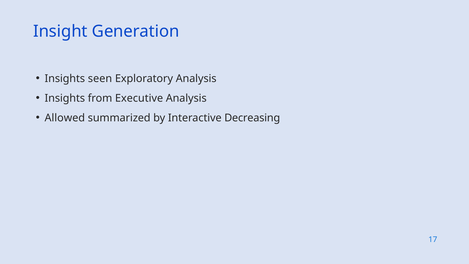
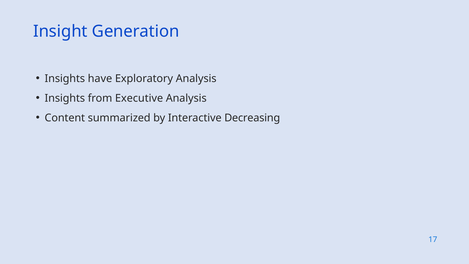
seen: seen -> have
Allowed: Allowed -> Content
